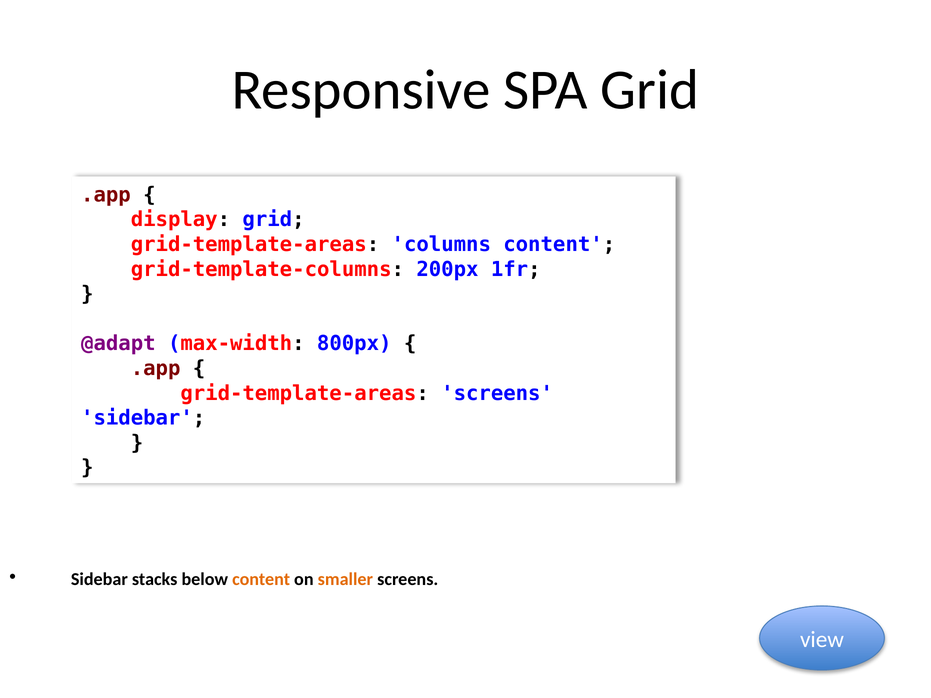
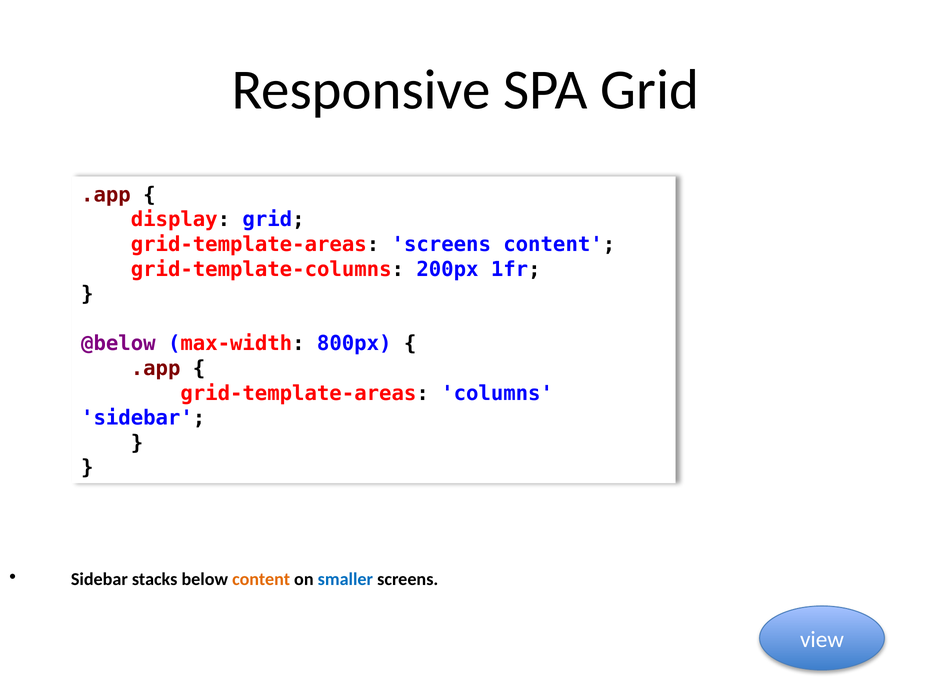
grid-template-areas columns: columns -> screens
@adapt: @adapt -> @below
grid-template-areas screens: screens -> columns
smaller colour: orange -> blue
